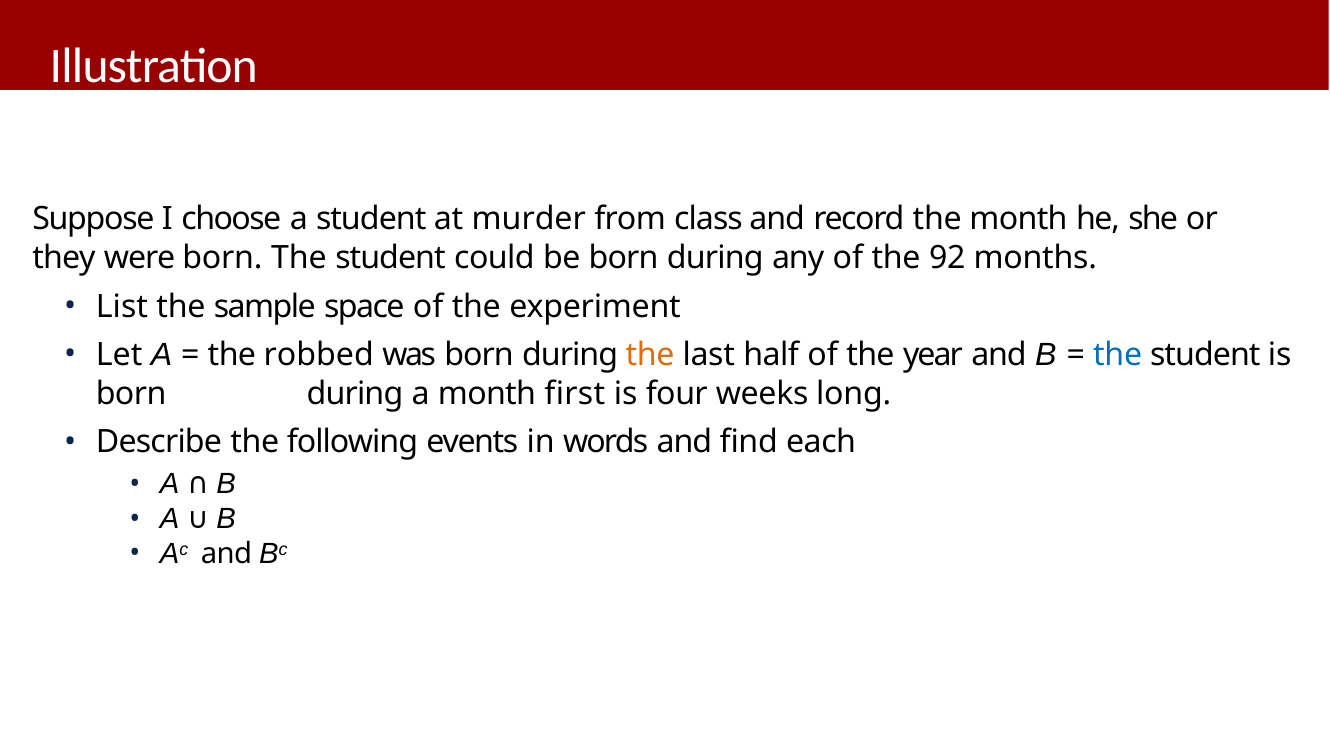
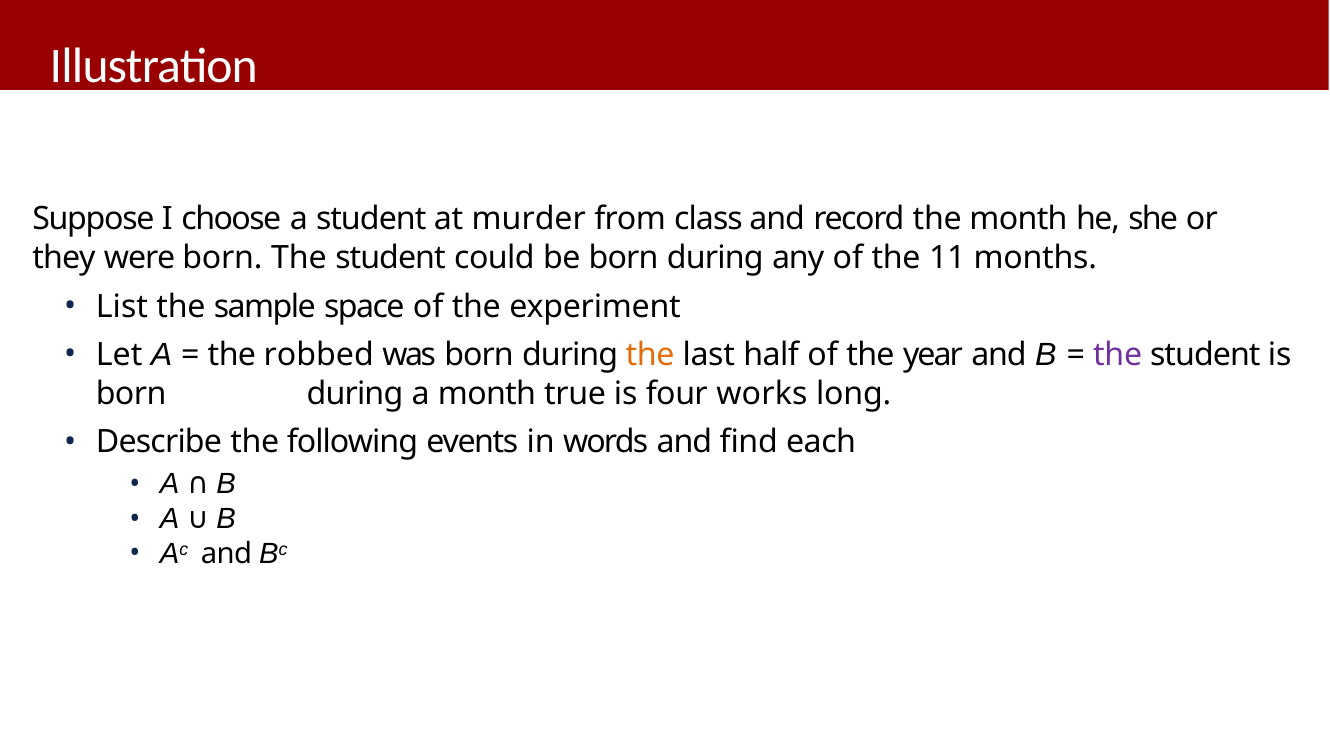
92: 92 -> 11
the at (1118, 355) colour: blue -> purple
first: first -> true
weeks: weeks -> works
